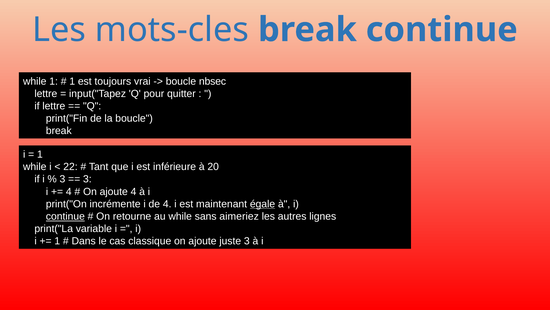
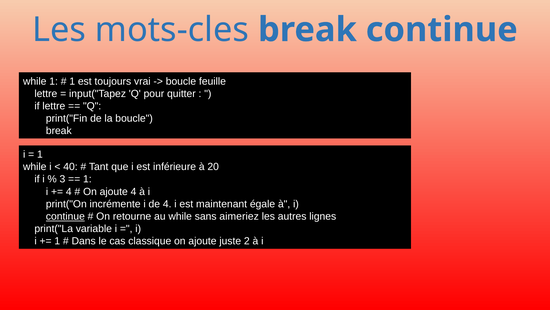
nbsec: nbsec -> feuille
22: 22 -> 40
3 at (87, 179): 3 -> 1
égale underline: present -> none
juste 3: 3 -> 2
